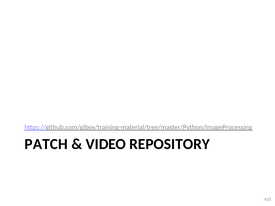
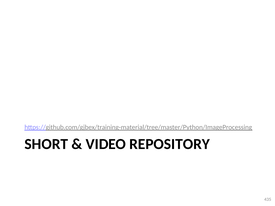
PATCH: PATCH -> SHORT
